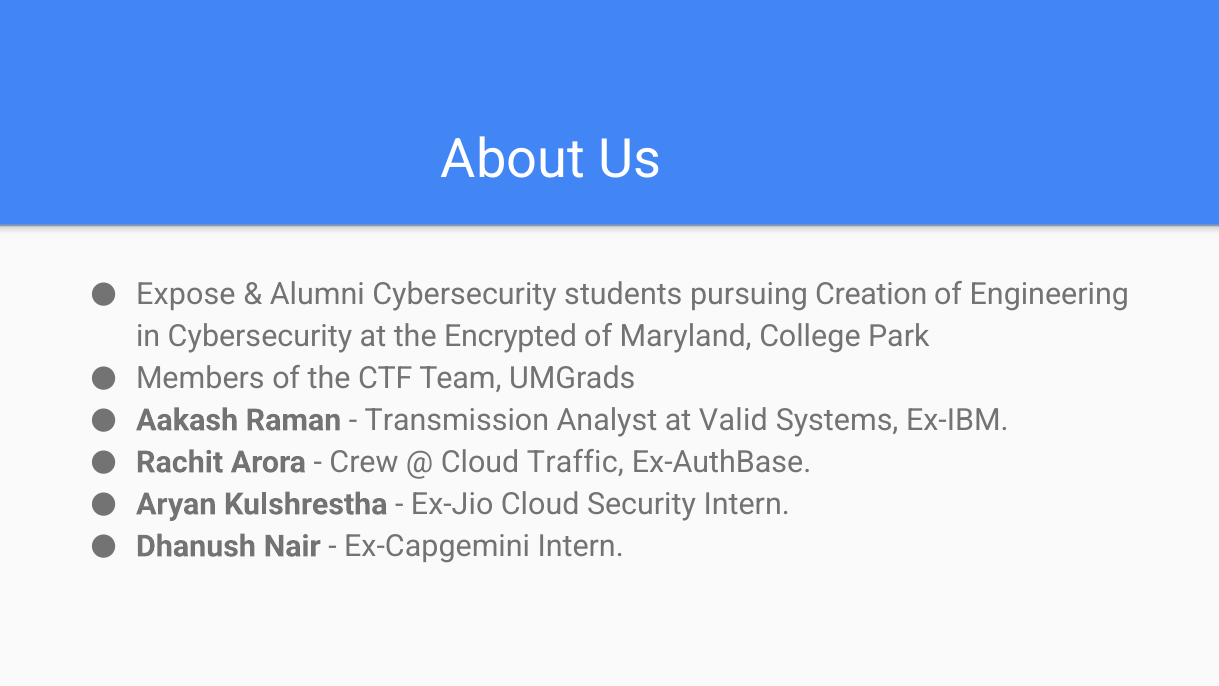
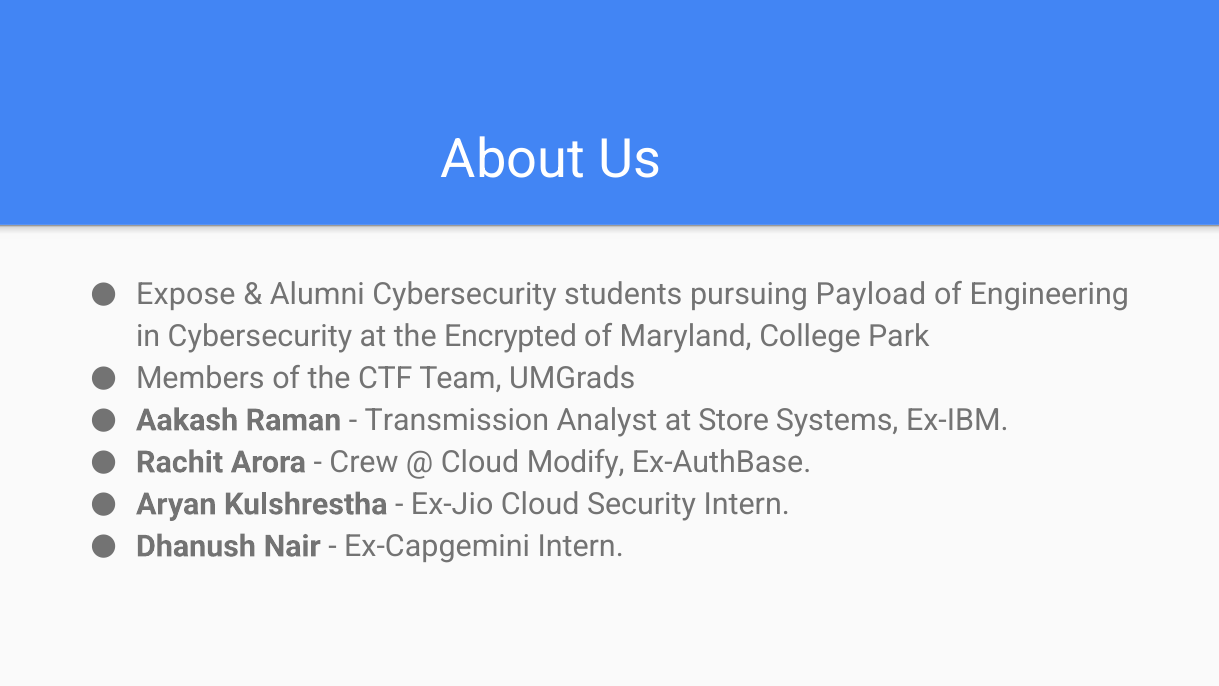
Creation: Creation -> Payload
Valid: Valid -> Store
Traffic: Traffic -> Modify
